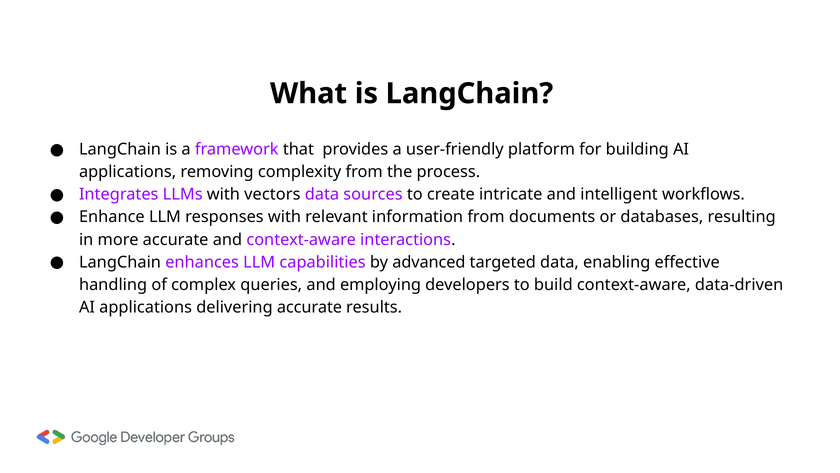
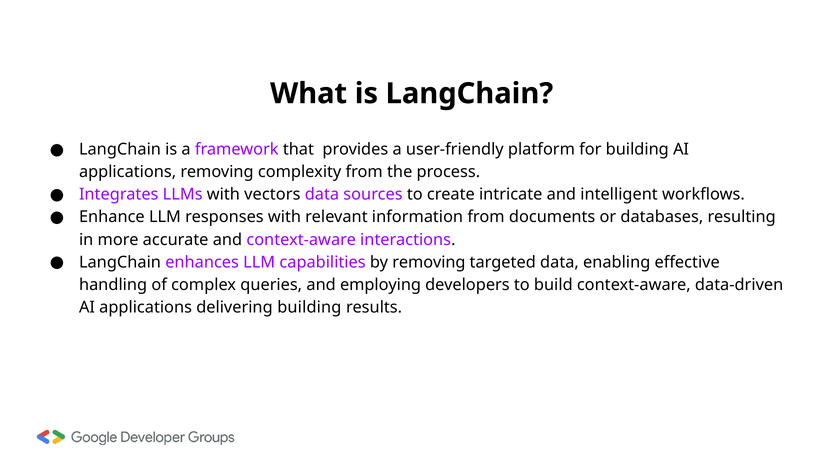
by advanced: advanced -> removing
delivering accurate: accurate -> building
